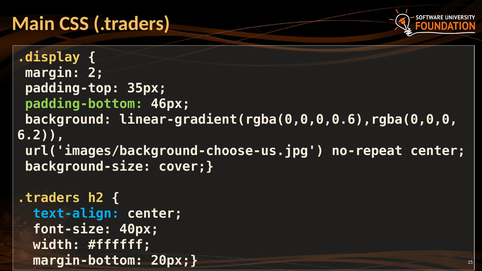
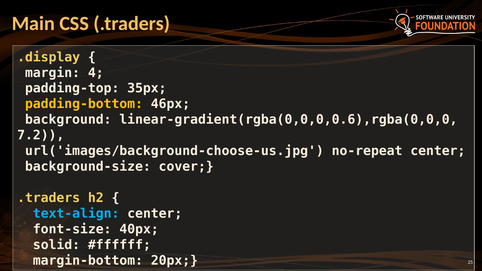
2: 2 -> 4
padding-bottom colour: light green -> yellow
6.2: 6.2 -> 7.2
width: width -> solid
